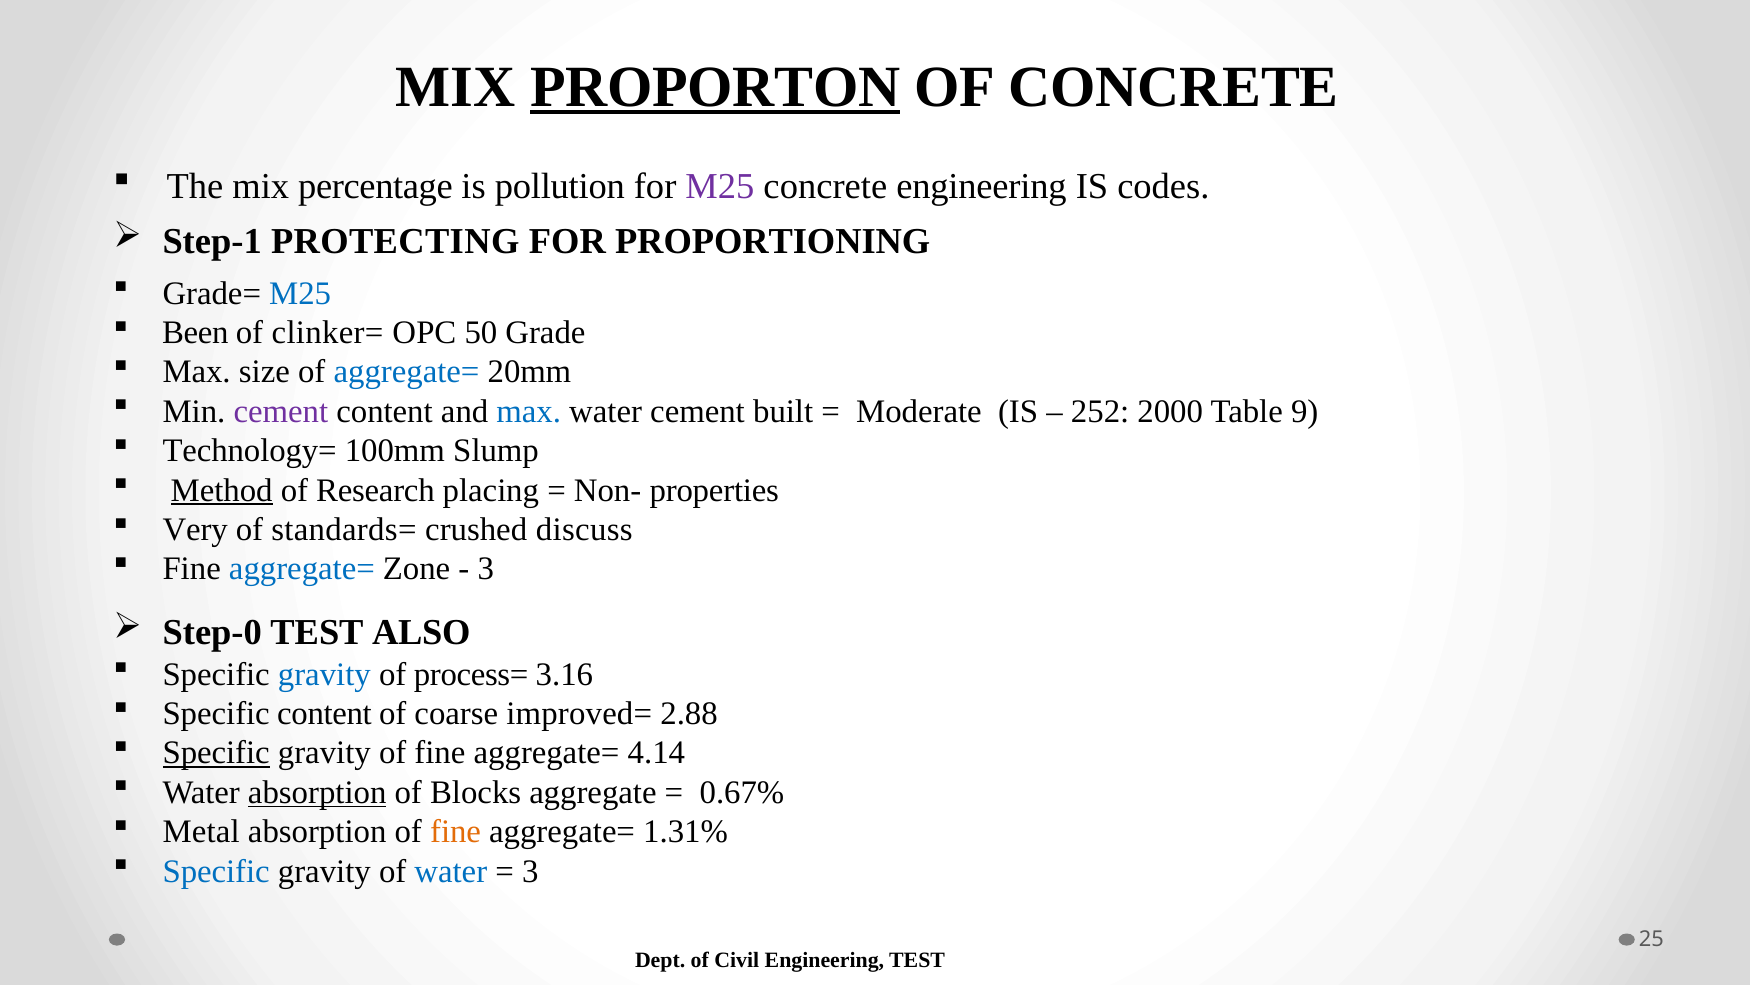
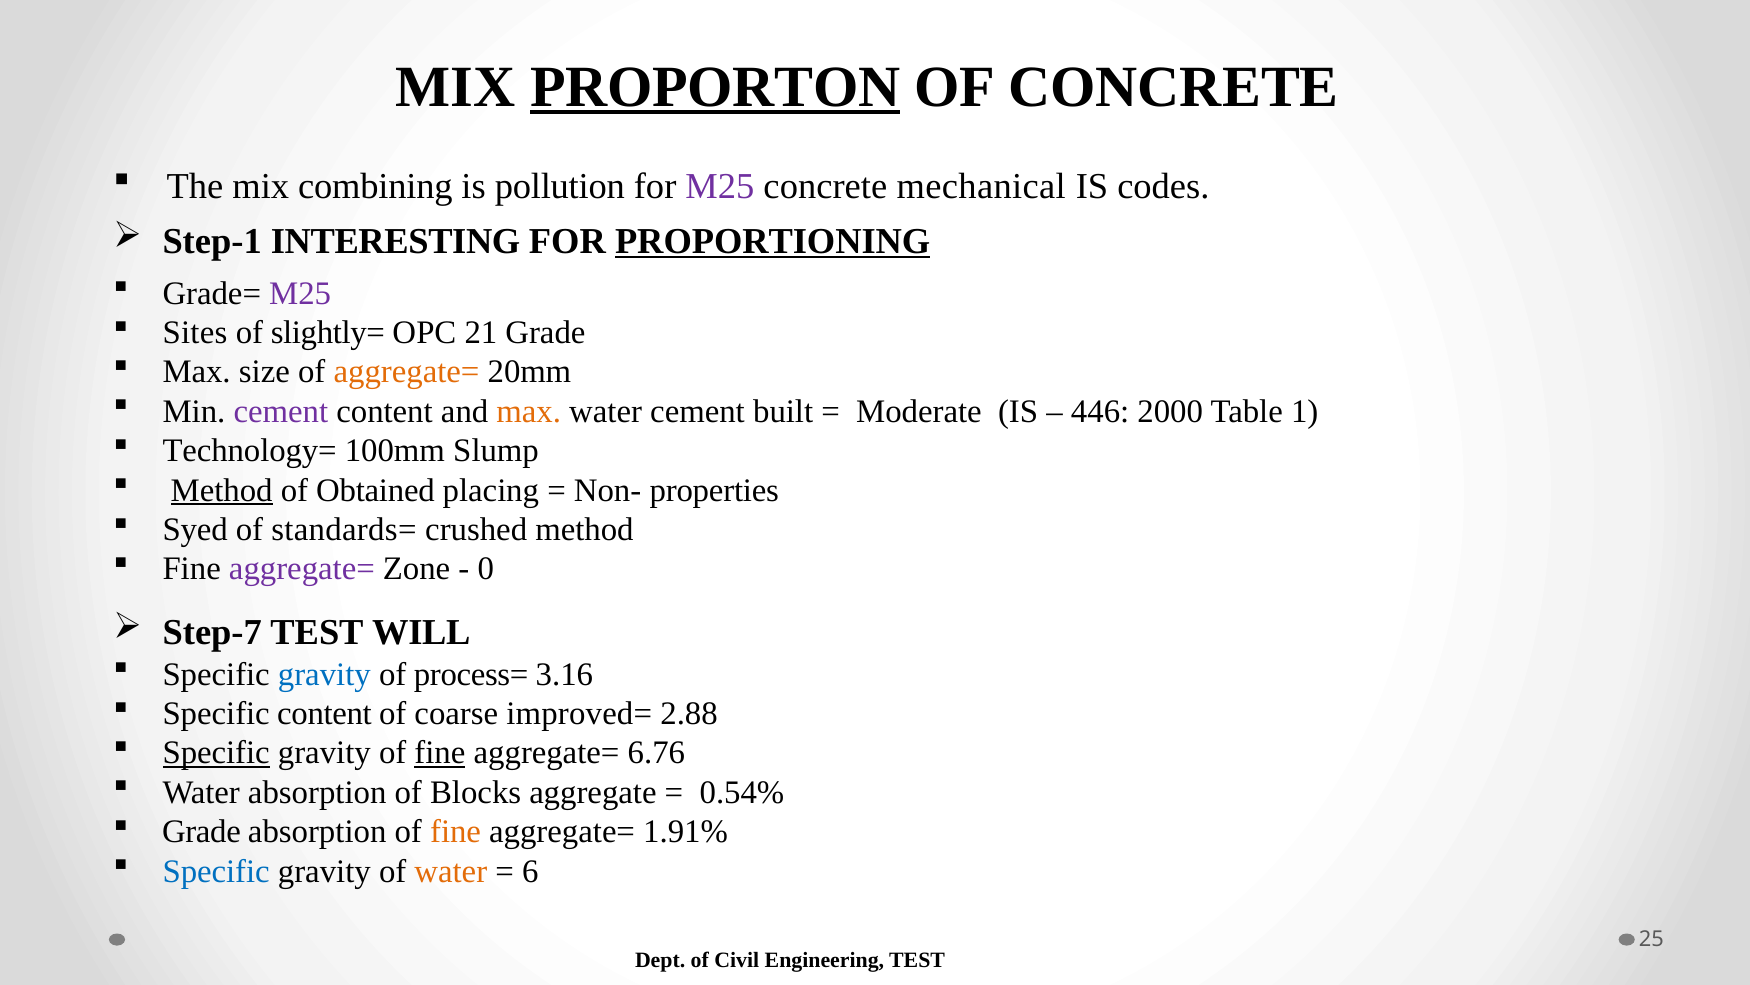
percentage: percentage -> combining
concrete engineering: engineering -> mechanical
PROTECTING: PROTECTING -> INTERESTING
PROPORTIONING underline: none -> present
M25 at (300, 293) colour: blue -> purple
Been: Been -> Sites
clinker=: clinker= -> slightly=
50: 50 -> 21
aggregate= at (407, 372) colour: blue -> orange
max at (529, 411) colour: blue -> orange
252: 252 -> 446
9: 9 -> 1
Research: Research -> Obtained
Very: Very -> Syed
crushed discuss: discuss -> method
aggregate= at (302, 569) colour: blue -> purple
3 at (486, 569): 3 -> 0
Step-0: Step-0 -> Step-7
ALSO: ALSO -> WILL
fine at (440, 752) underline: none -> present
4.14: 4.14 -> 6.76
absorption at (317, 792) underline: present -> none
0.67%: 0.67% -> 0.54%
Metal at (201, 831): Metal -> Grade
1.31%: 1.31% -> 1.91%
water at (451, 871) colour: blue -> orange
3 at (530, 871): 3 -> 6
